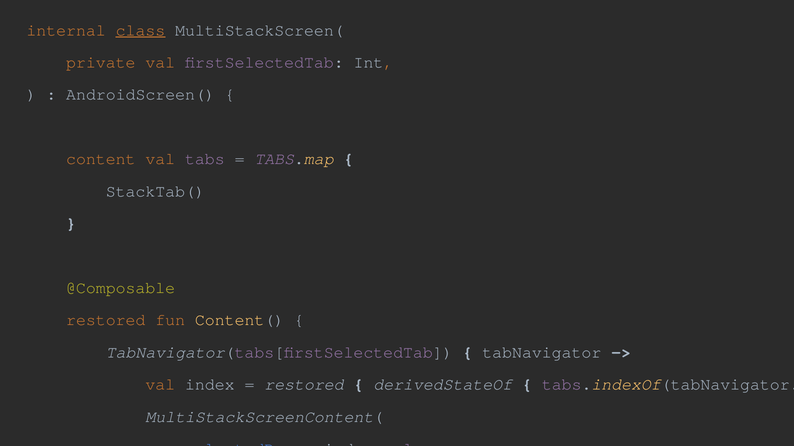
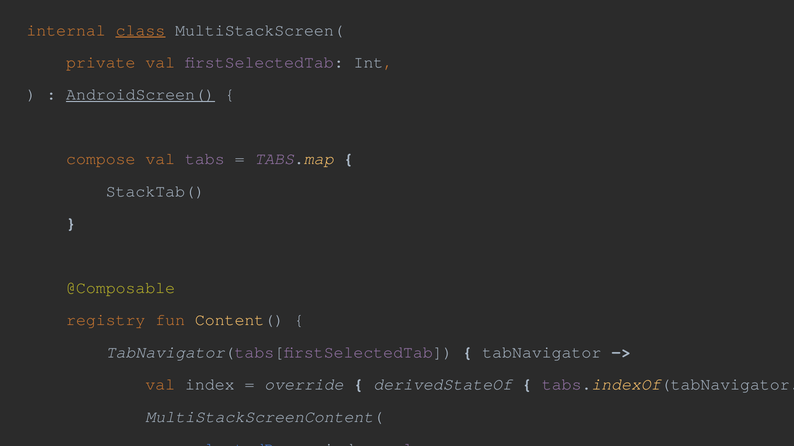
AndroidScreen( underline: none -> present
content: content -> compose
restored at (106, 320): restored -> registry
restored at (304, 385): restored -> override
